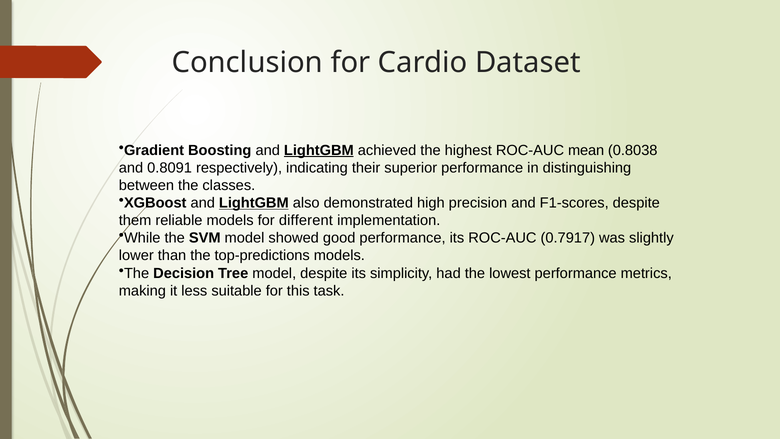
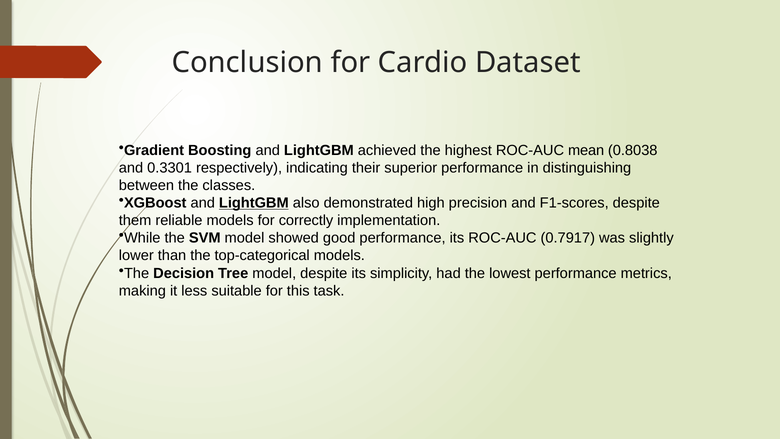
LightGBM at (319, 150) underline: present -> none
0.8091: 0.8091 -> 0.3301
different: different -> correctly
top-predictions: top-predictions -> top-categorical
